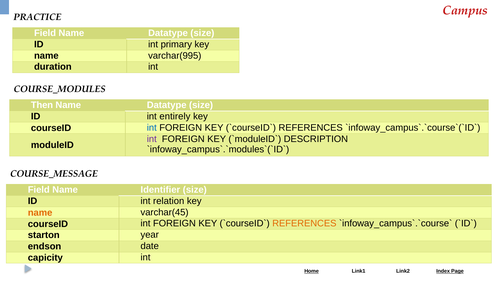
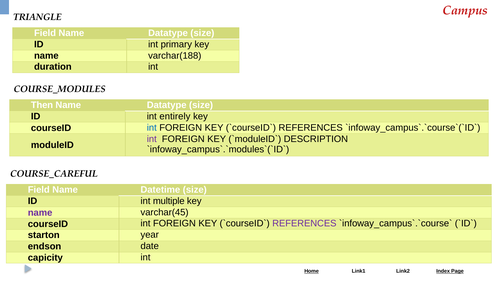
PRACTICE: PRACTICE -> TRIANGLE
varchar(995: varchar(995 -> varchar(188
COURSE_MESSAGE: COURSE_MESSAGE -> COURSE_CAREFUL
Identifier: Identifier -> Datetime
relation: relation -> multiple
name at (40, 212) colour: orange -> purple
REFERENCES at (304, 223) colour: orange -> purple
